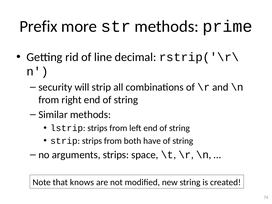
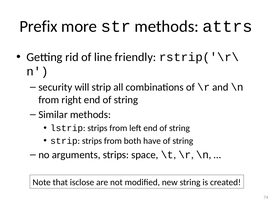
prime: prime -> attrs
decimal: decimal -> friendly
knows: knows -> isclose
